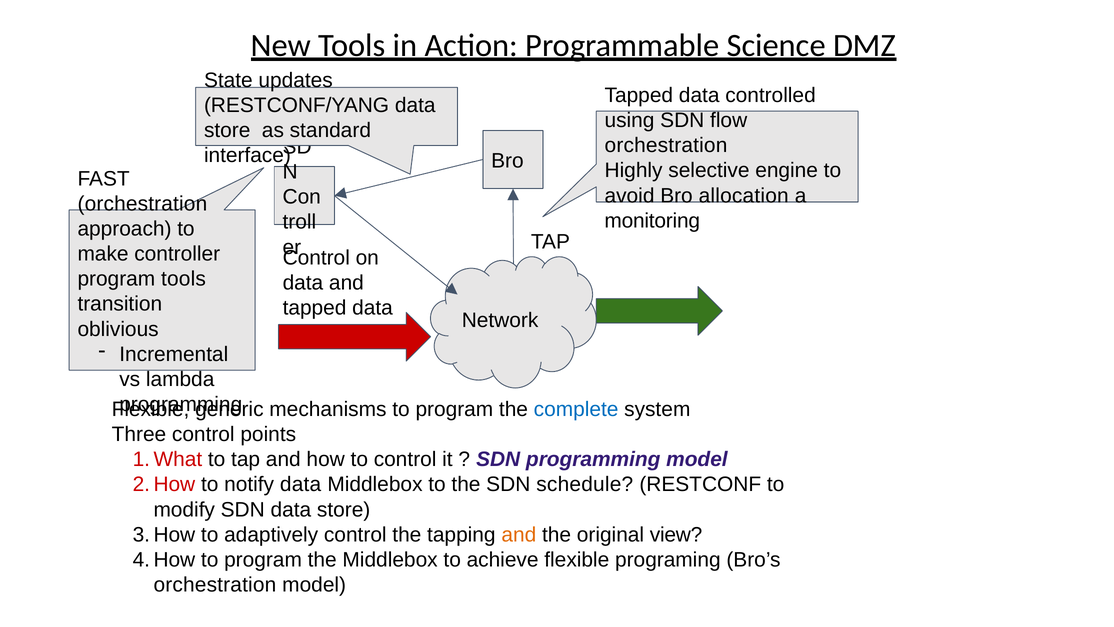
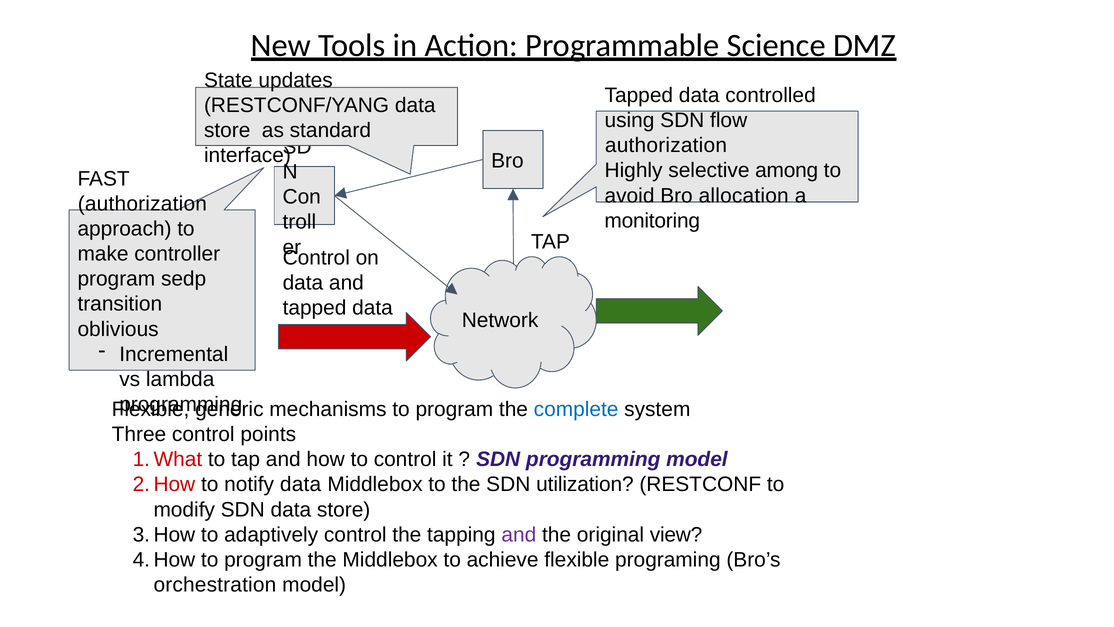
orchestration at (666, 145): orchestration -> authorization
engine: engine -> among
orchestration at (142, 204): orchestration -> authorization
program tools: tools -> sedp
schedule: schedule -> utilization
and at (519, 534) colour: orange -> purple
